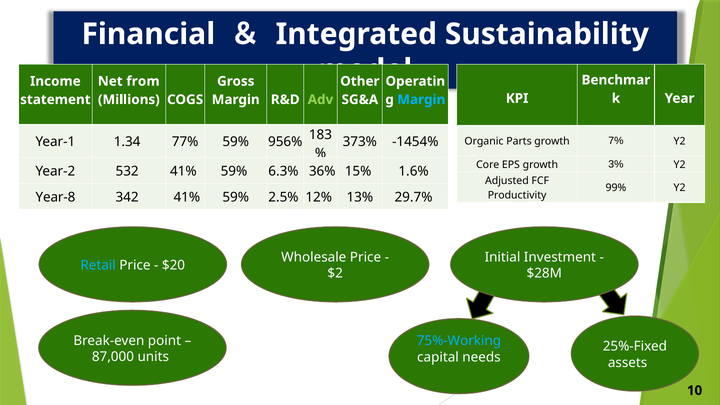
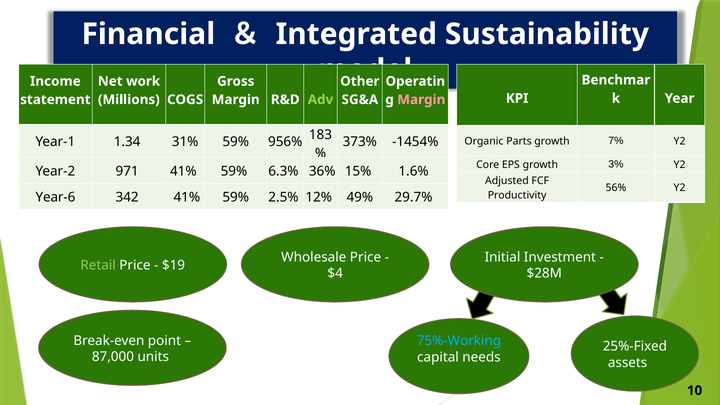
from: from -> work
Margin at (421, 100) colour: light blue -> pink
77%: 77% -> 31%
532: 532 -> 971
99%: 99% -> 56%
Year-8: Year-8 -> Year-6
13%: 13% -> 49%
Retail colour: light blue -> light green
$20: $20 -> $19
$2: $2 -> $4
